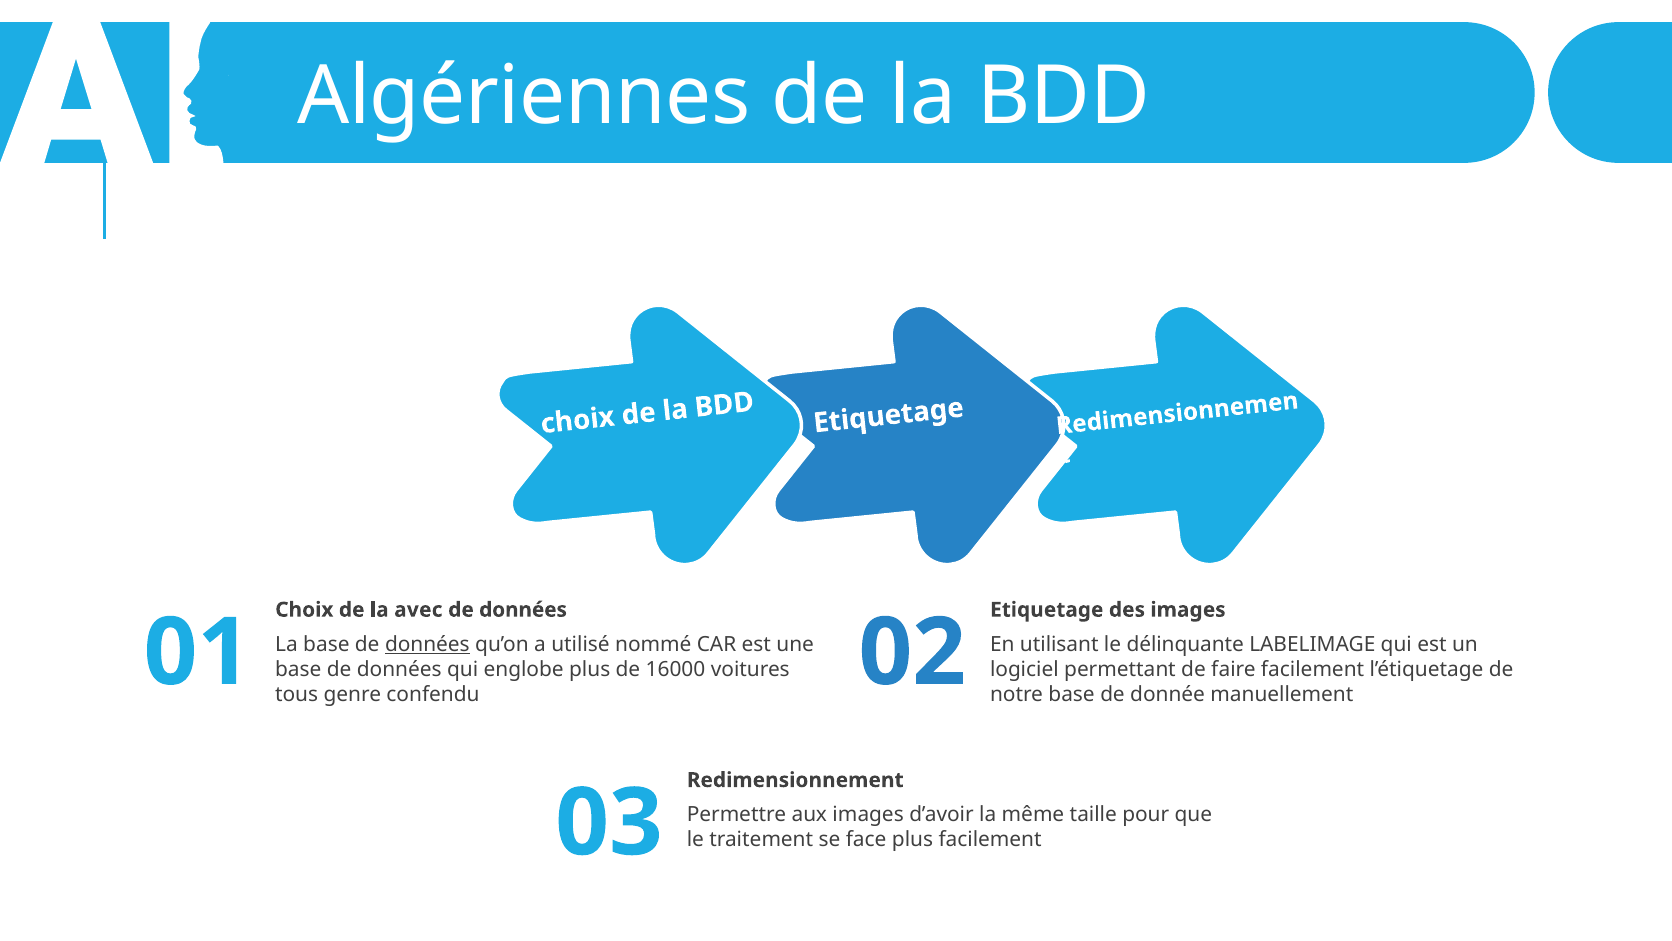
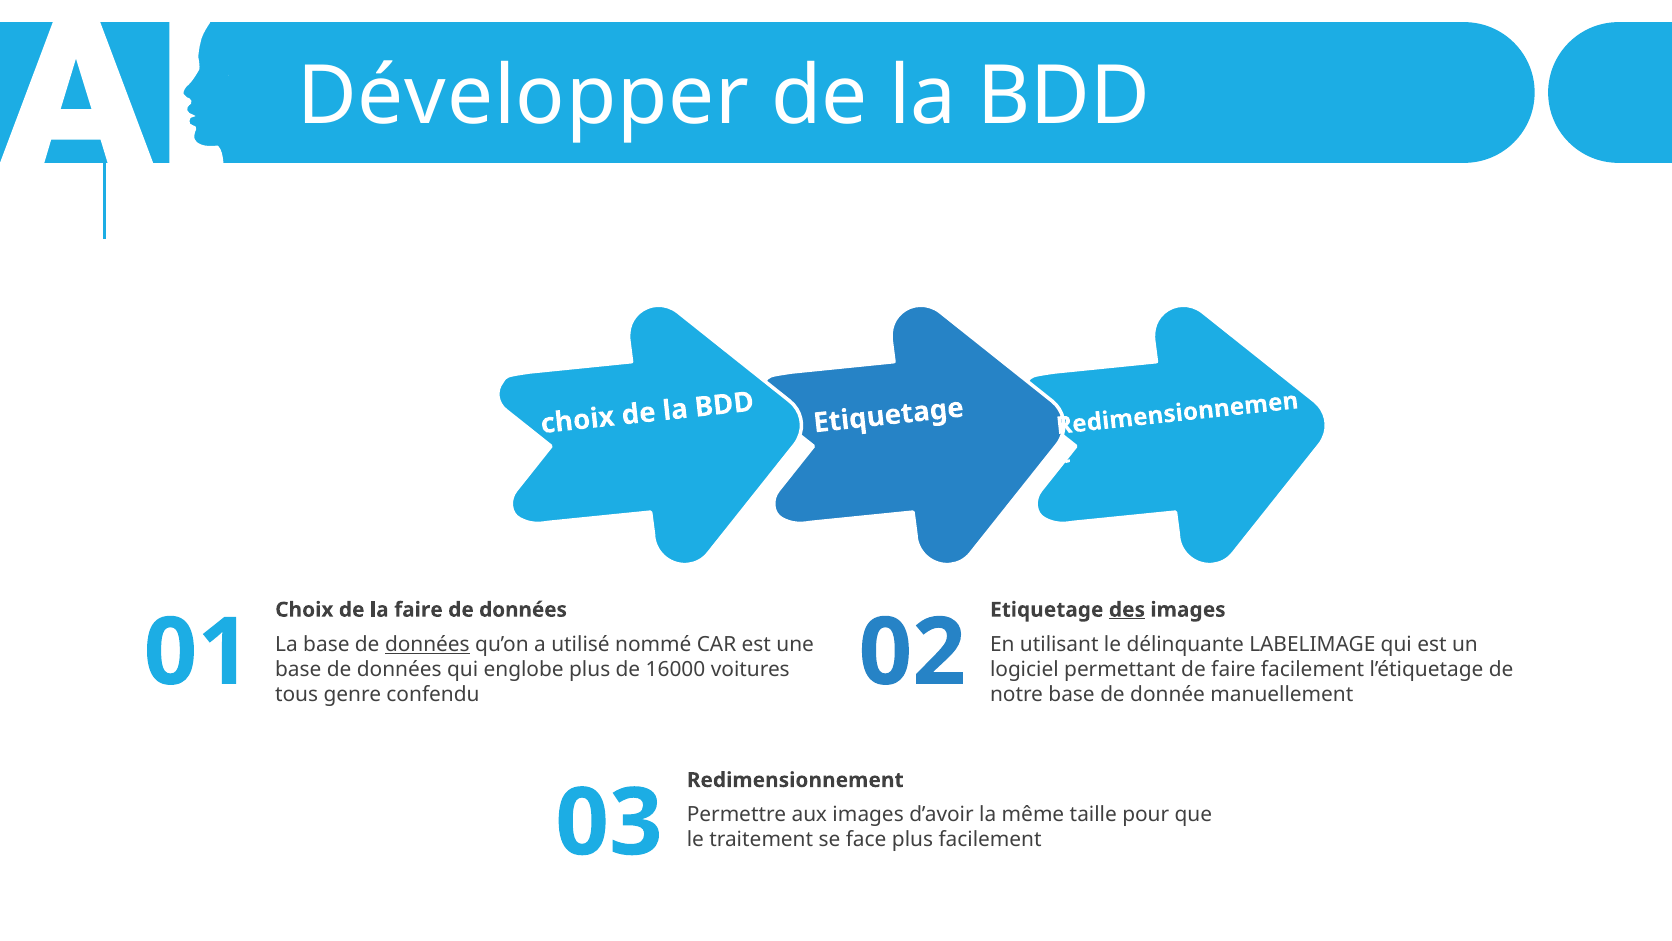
Algériennes: Algériennes -> Développer
la avec: avec -> faire
des underline: none -> present
